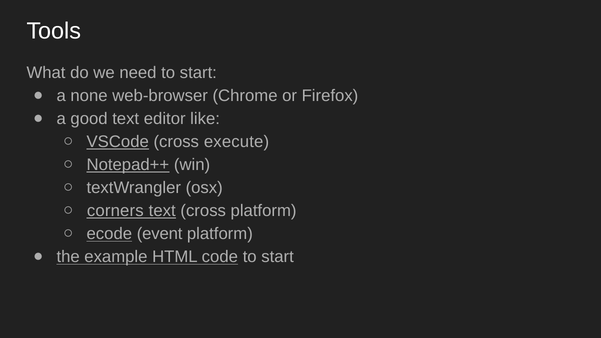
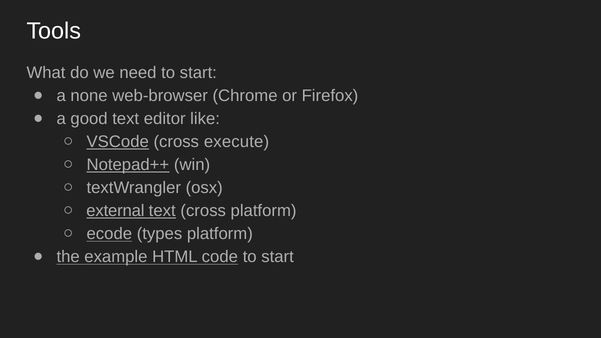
corners: corners -> external
event: event -> types
